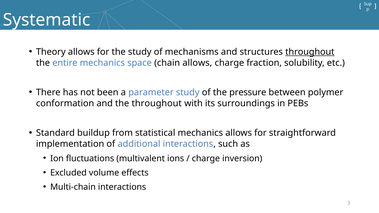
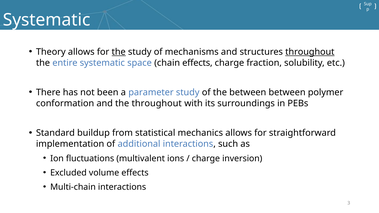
the at (119, 52) underline: none -> present
entire mechanics: mechanics -> systematic
chain allows: allows -> effects
the pressure: pressure -> between
